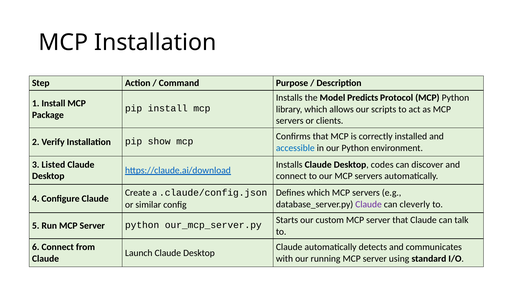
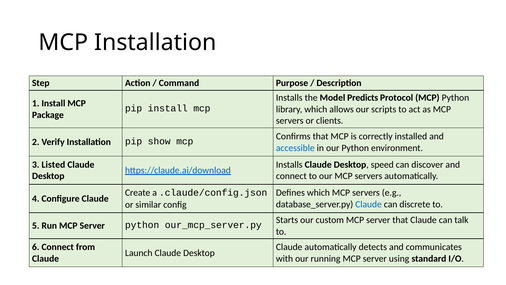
codes: codes -> speed
Claude at (369, 204) colour: purple -> blue
cleverly: cleverly -> discrete
